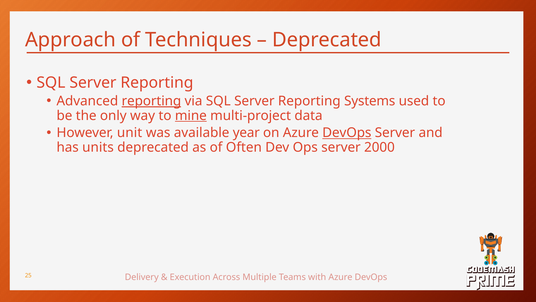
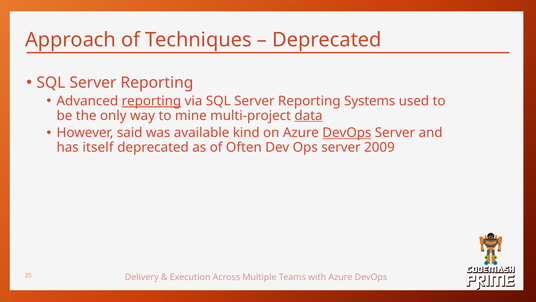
mine underline: present -> none
data underline: none -> present
unit: unit -> said
year: year -> kind
units: units -> itself
2000: 2000 -> 2009
